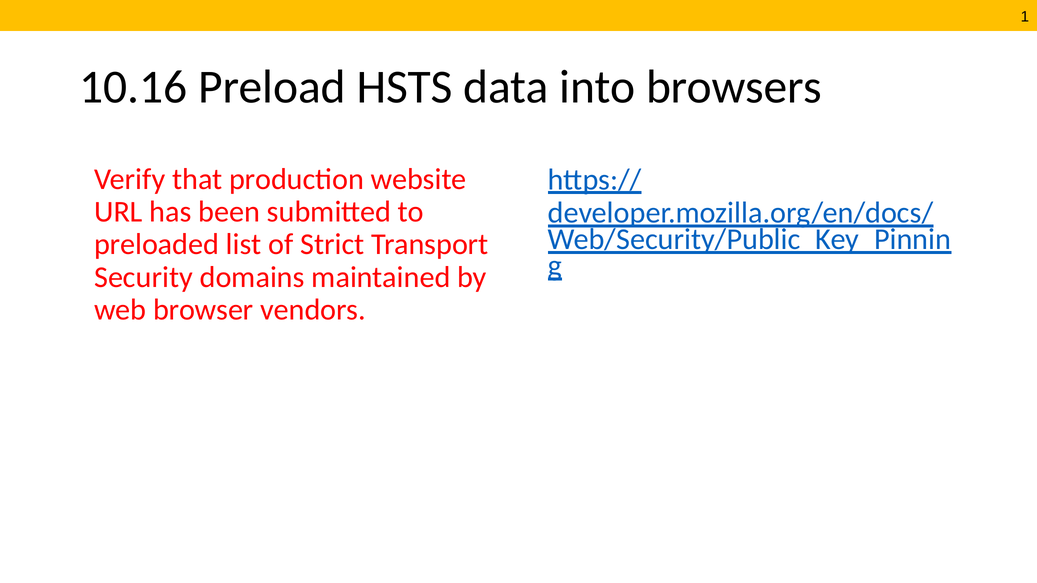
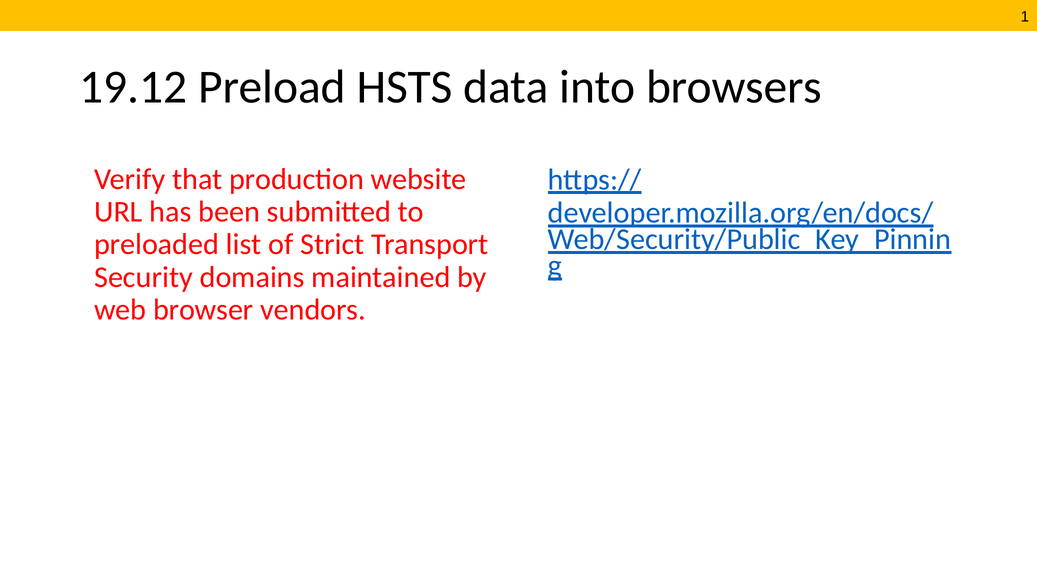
10.16: 10.16 -> 19.12
